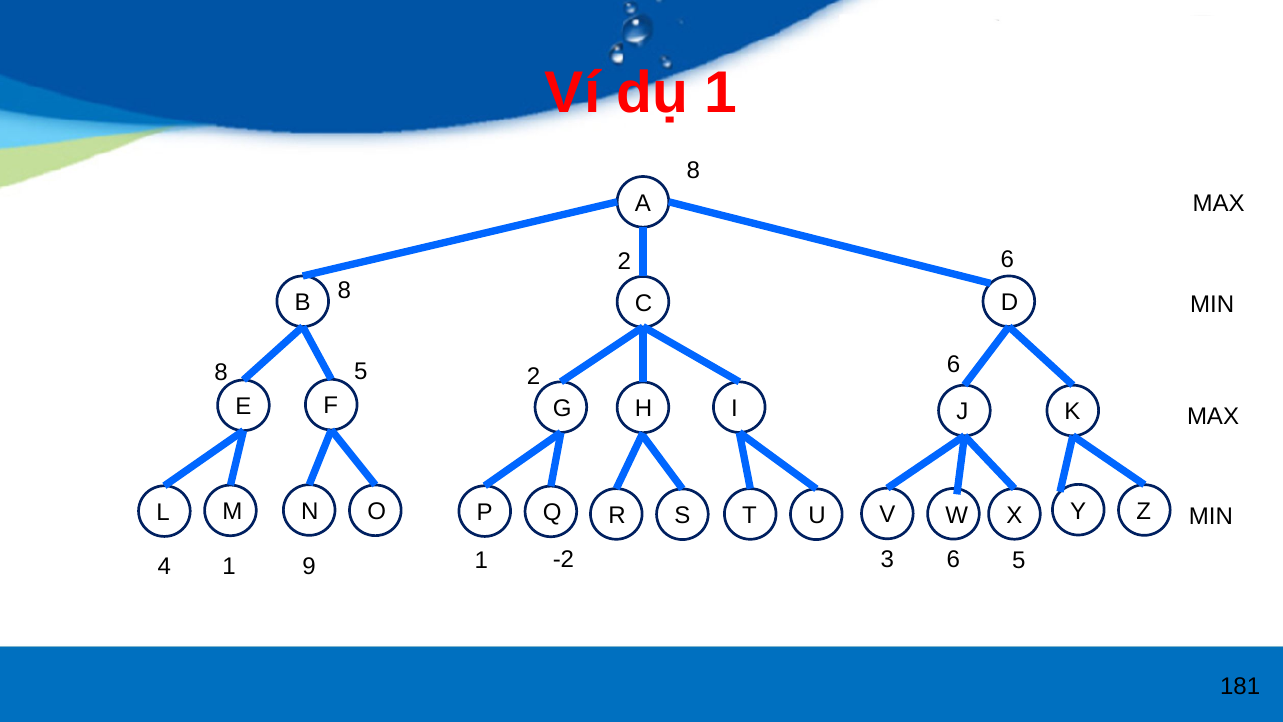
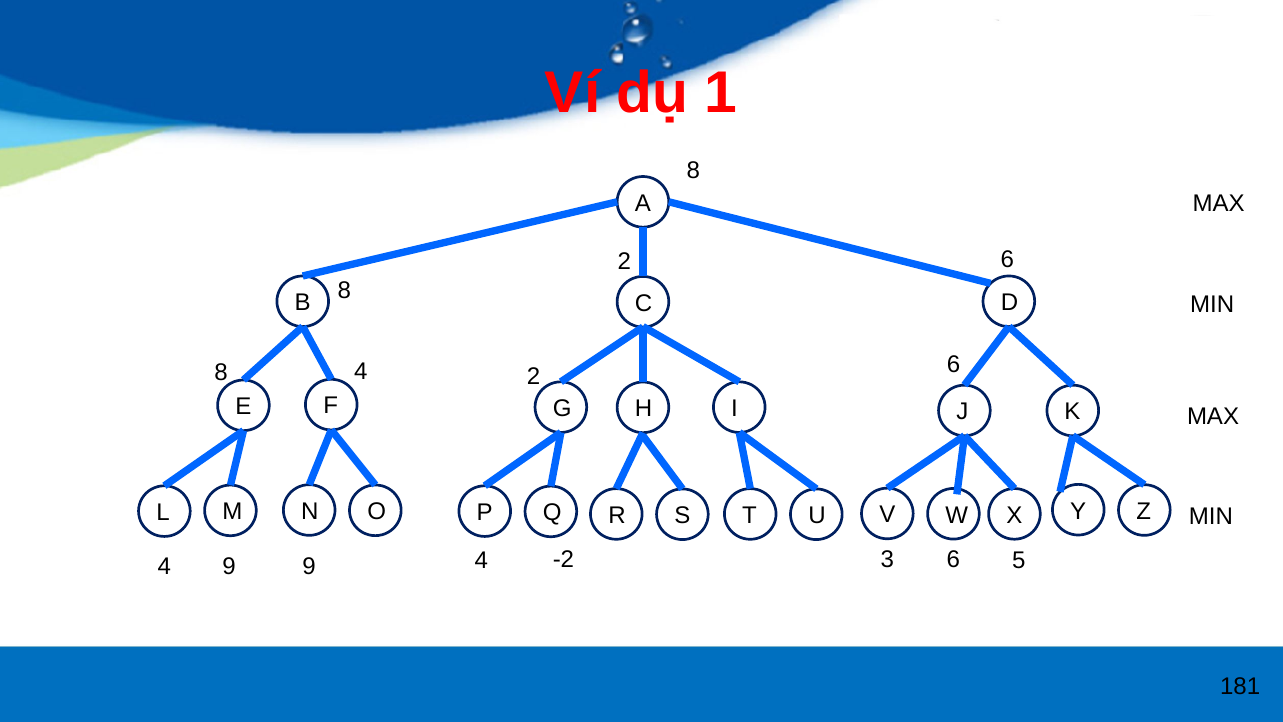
8 5: 5 -> 4
4 1: 1 -> 9
9 1: 1 -> 4
